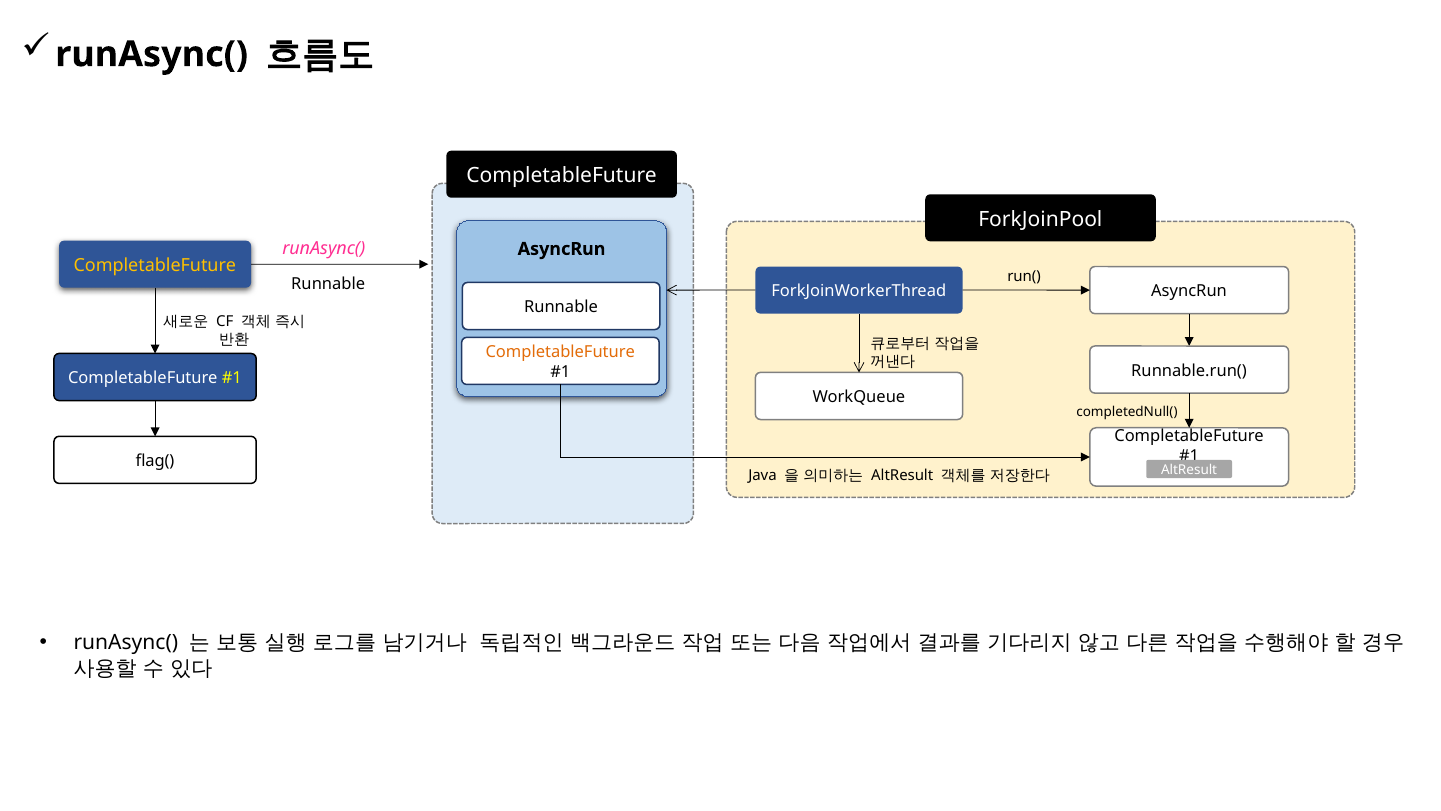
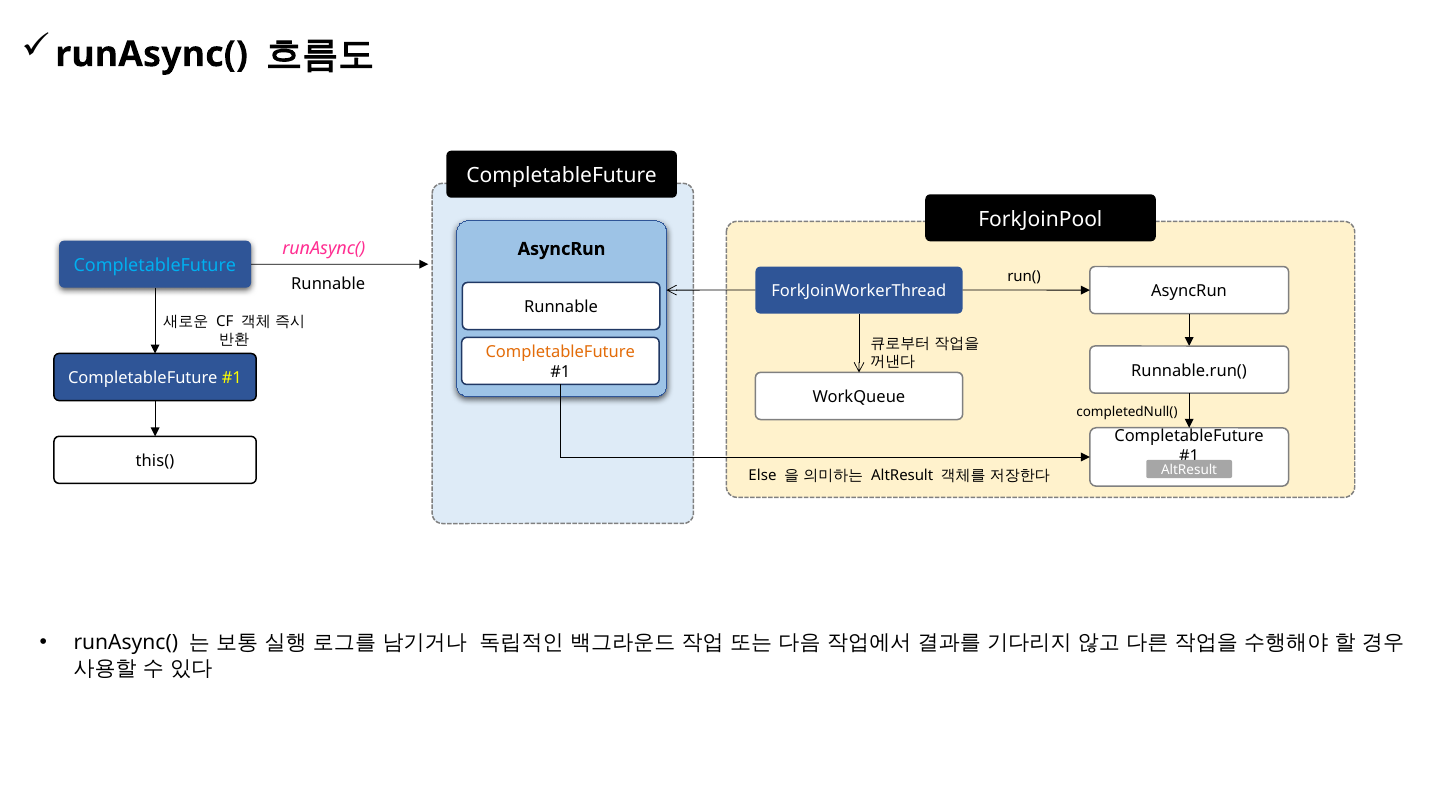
CompletableFuture at (155, 265) colour: yellow -> light blue
flag(: flag( -> this(
Java: Java -> Else
